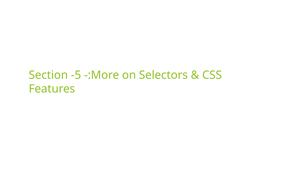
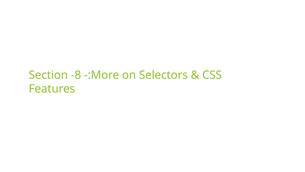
-5: -5 -> -8
